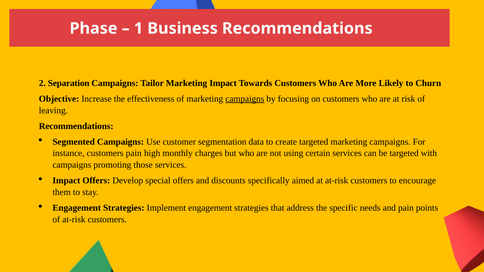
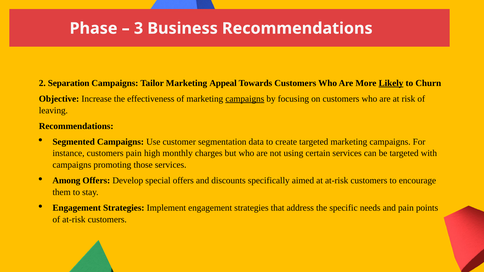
1: 1 -> 3
Marketing Impact: Impact -> Appeal
Likely underline: none -> present
Impact at (66, 181): Impact -> Among
